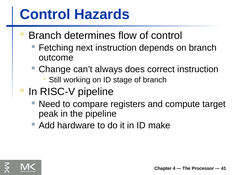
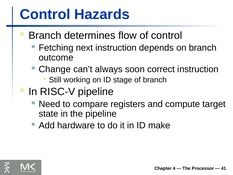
does: does -> soon
peak: peak -> state
